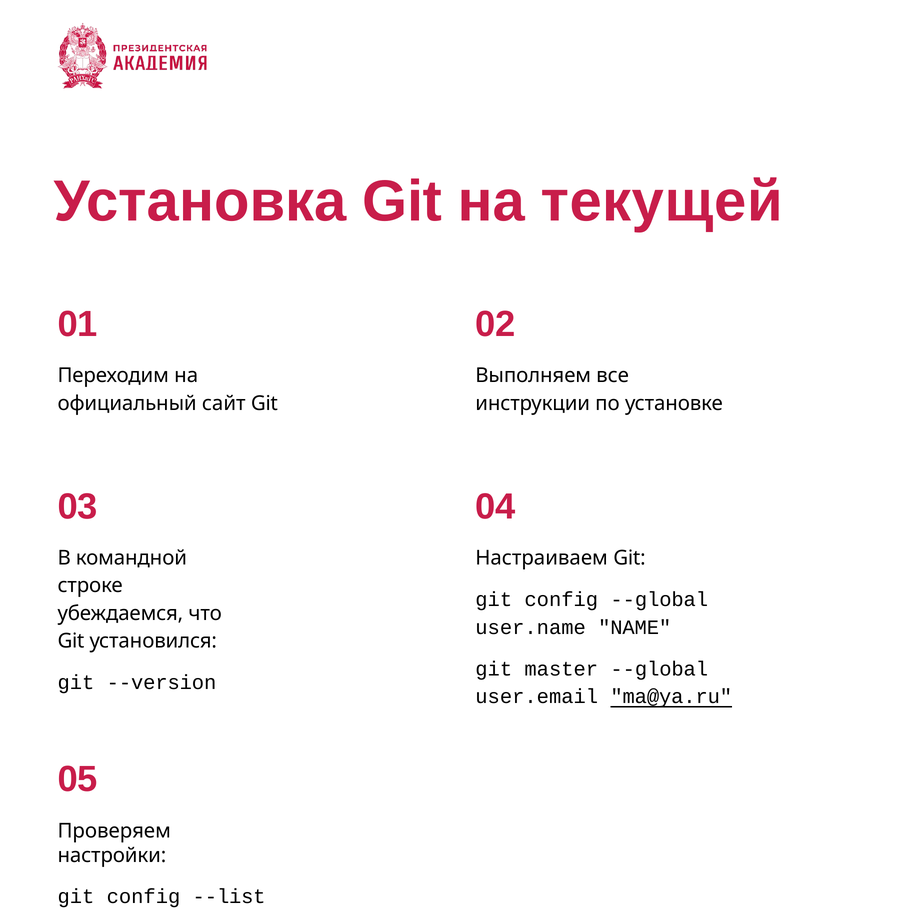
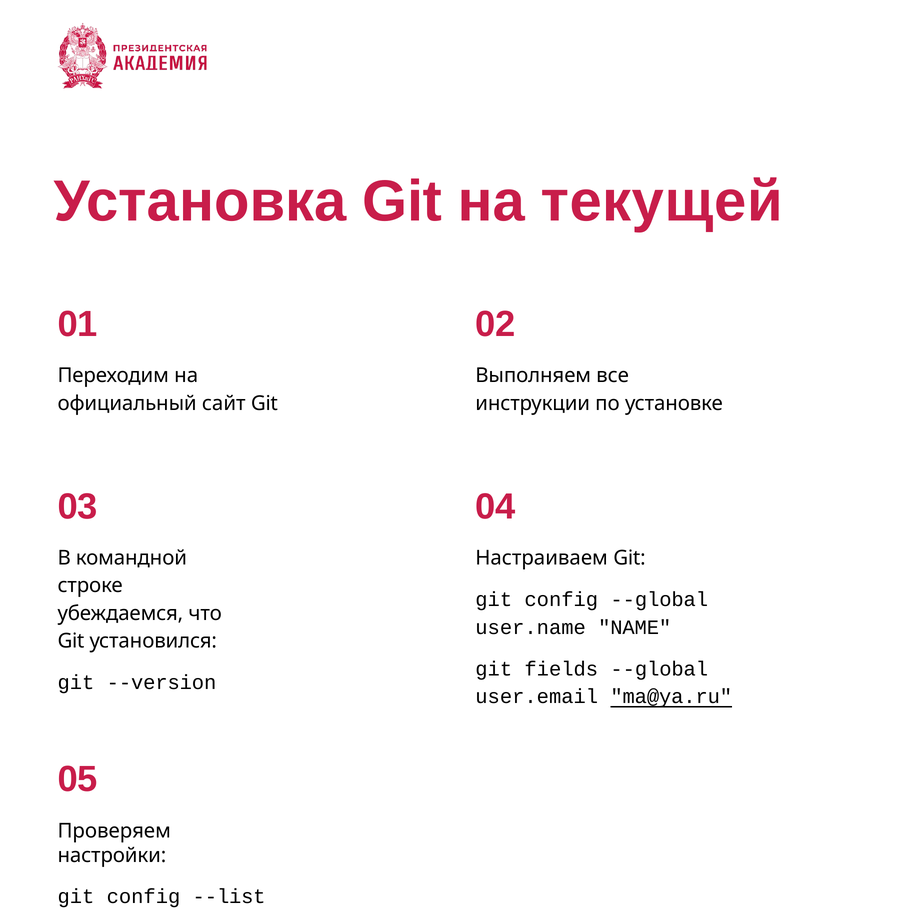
master: master -> fields
